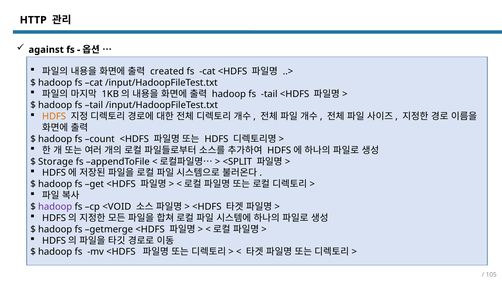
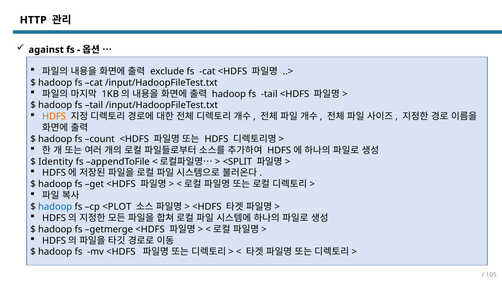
created: created -> exclude
Storage: Storage -> Identity
hadoop at (55, 207) colour: purple -> blue
<VOID: <VOID -> <PLOT
